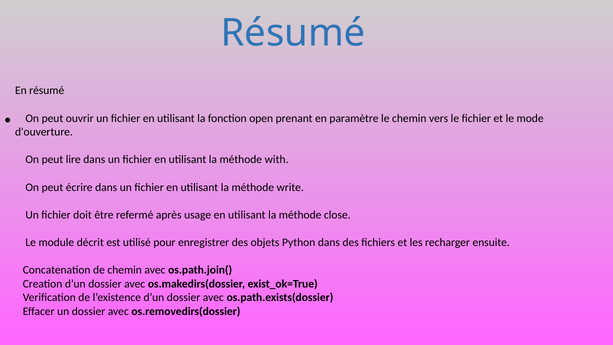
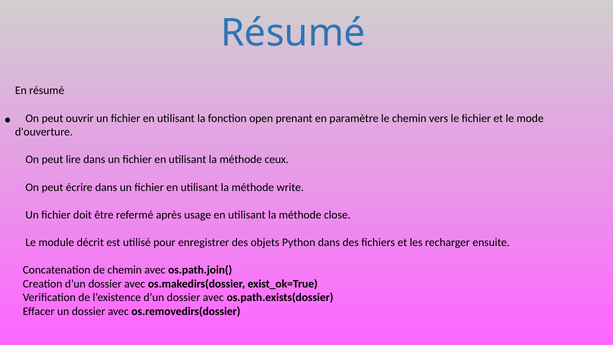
with: with -> ceux
